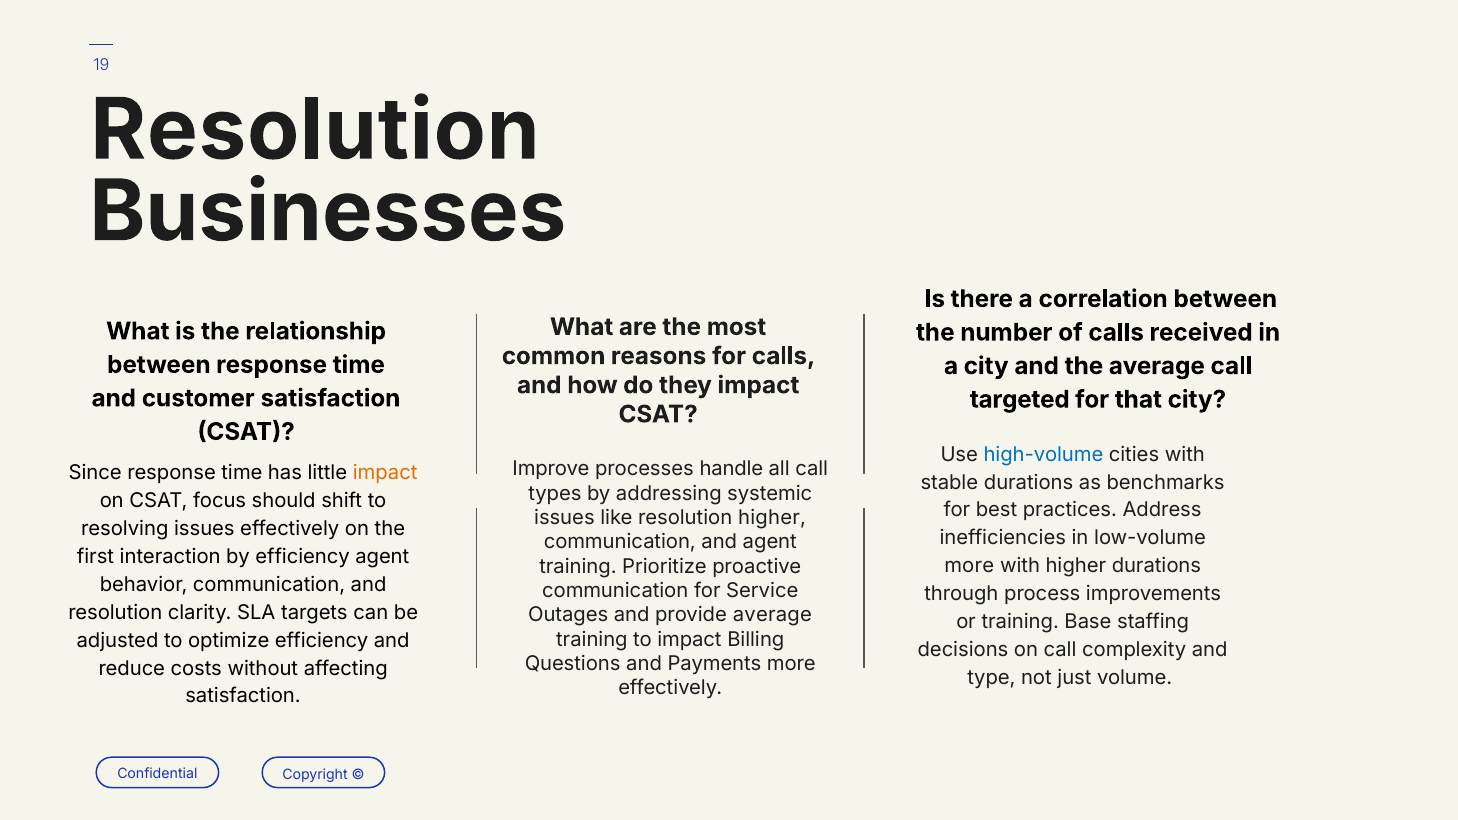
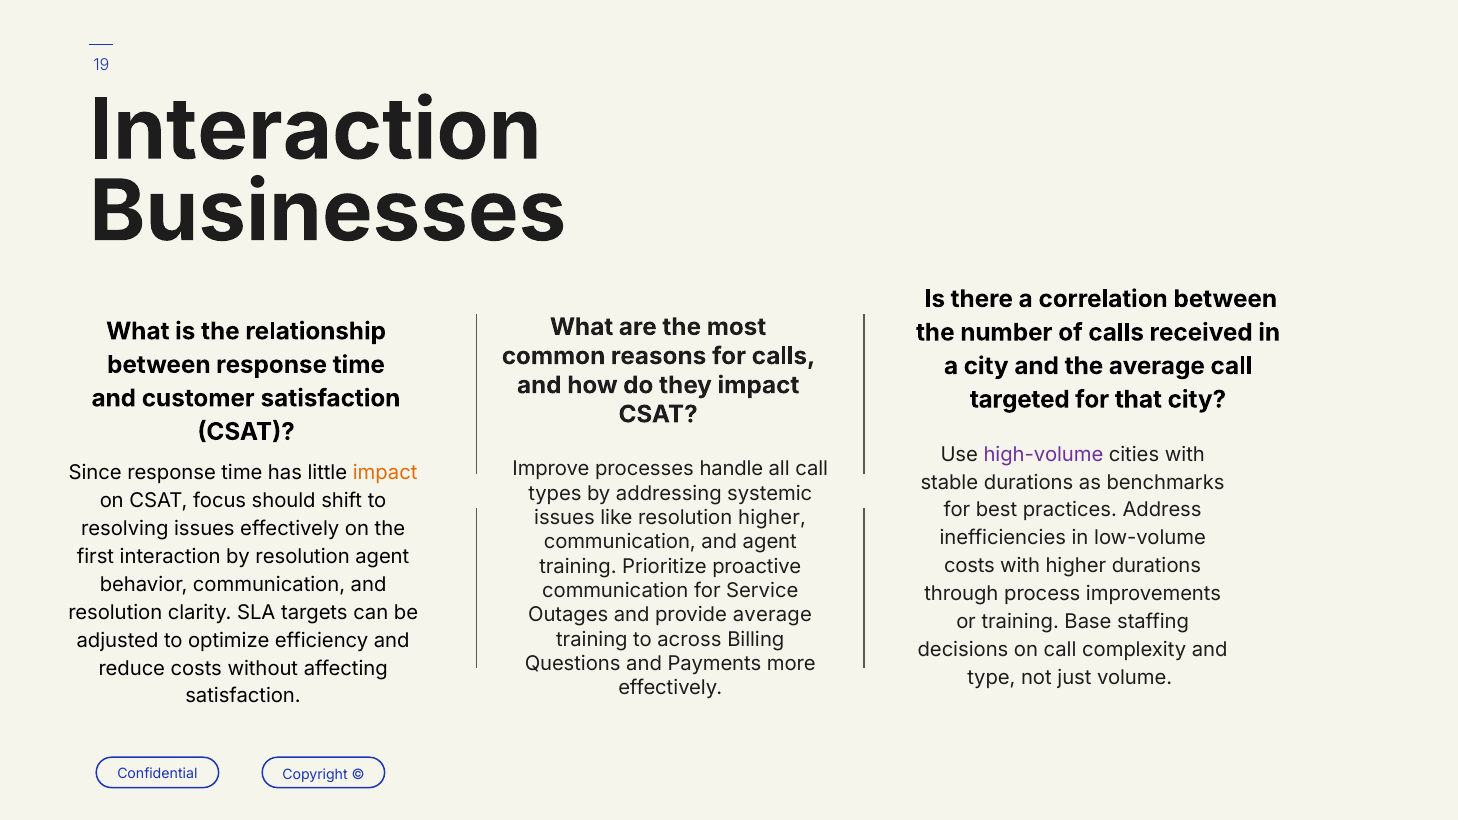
Resolution at (315, 131): Resolution -> Interaction
high-volume colour: blue -> purple
by efficiency: efficiency -> resolution
more at (969, 566): more -> costs
to impact: impact -> across
